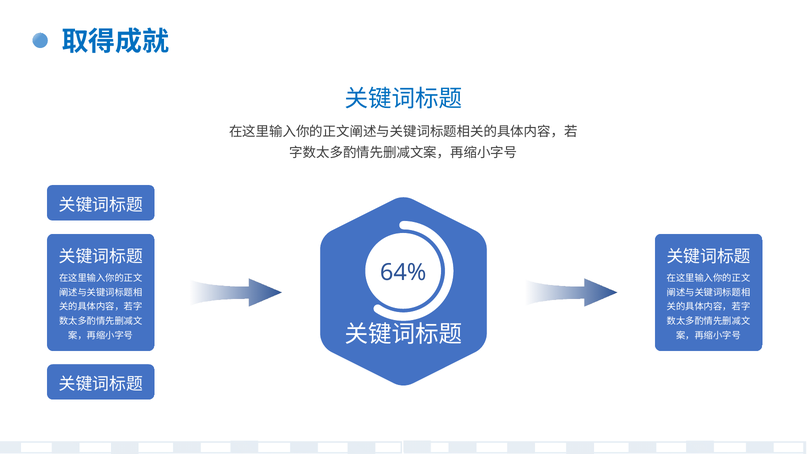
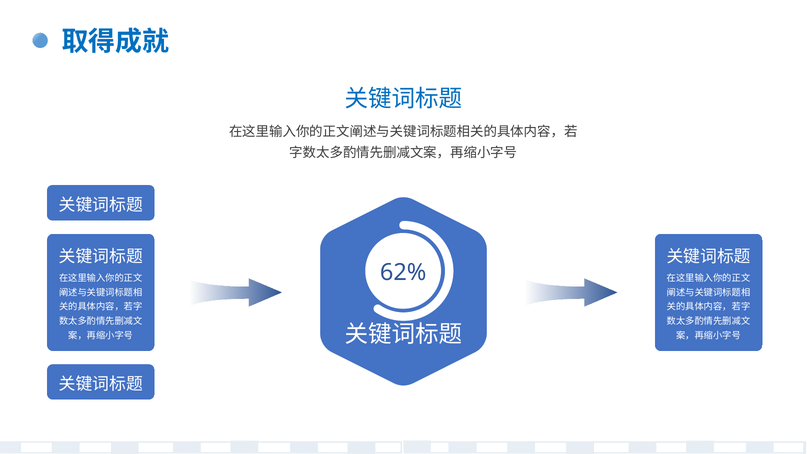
64%: 64% -> 62%
